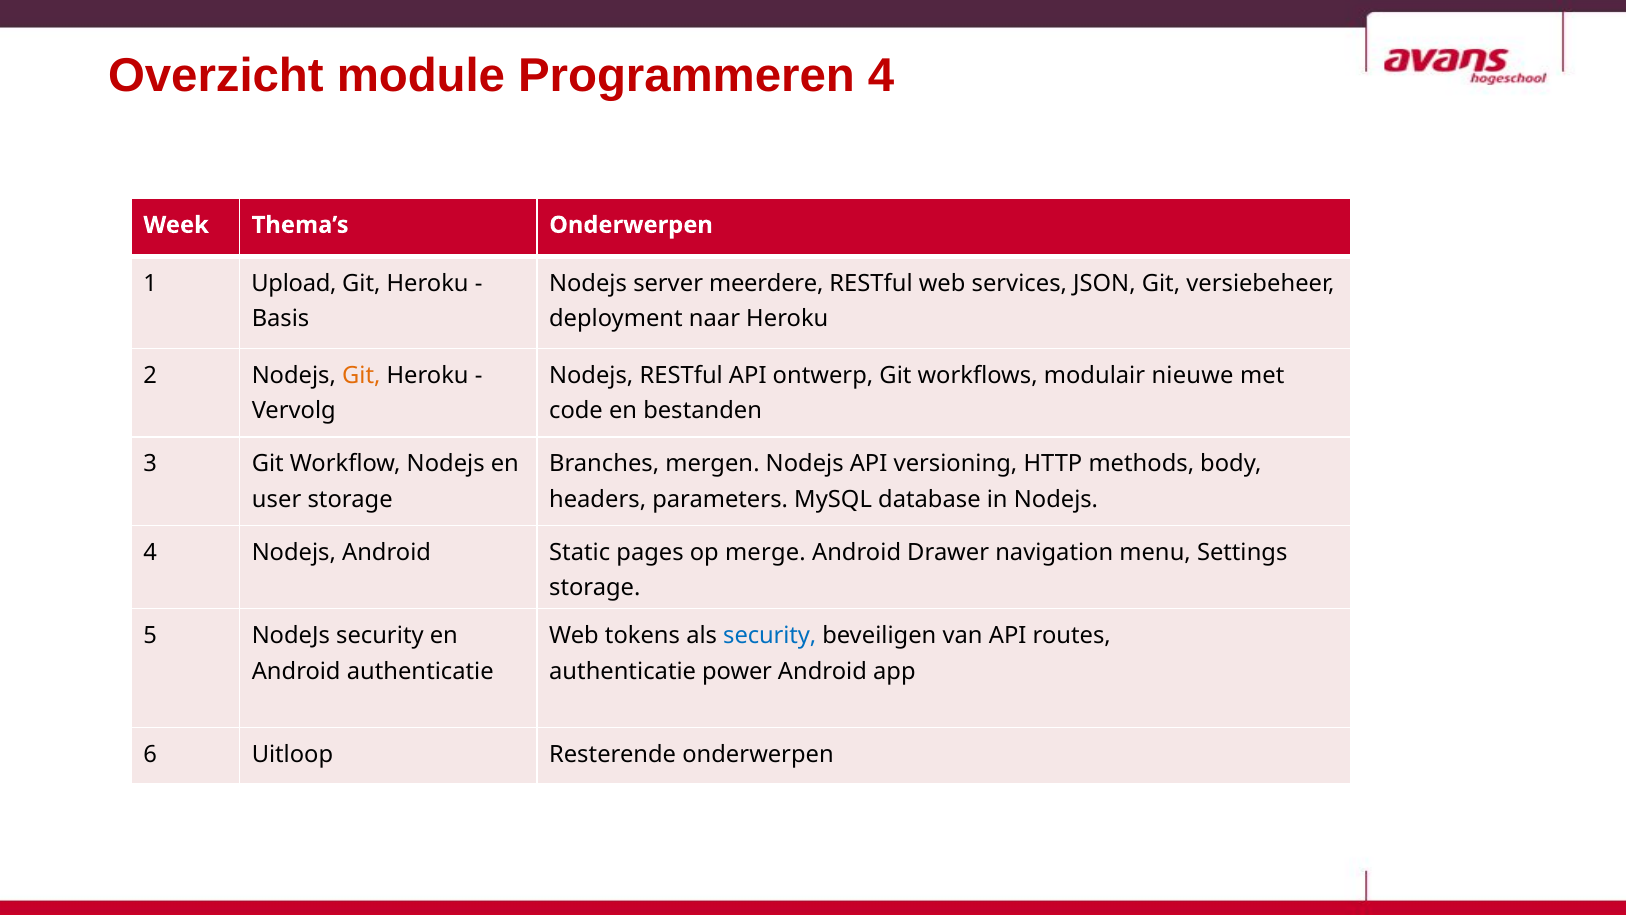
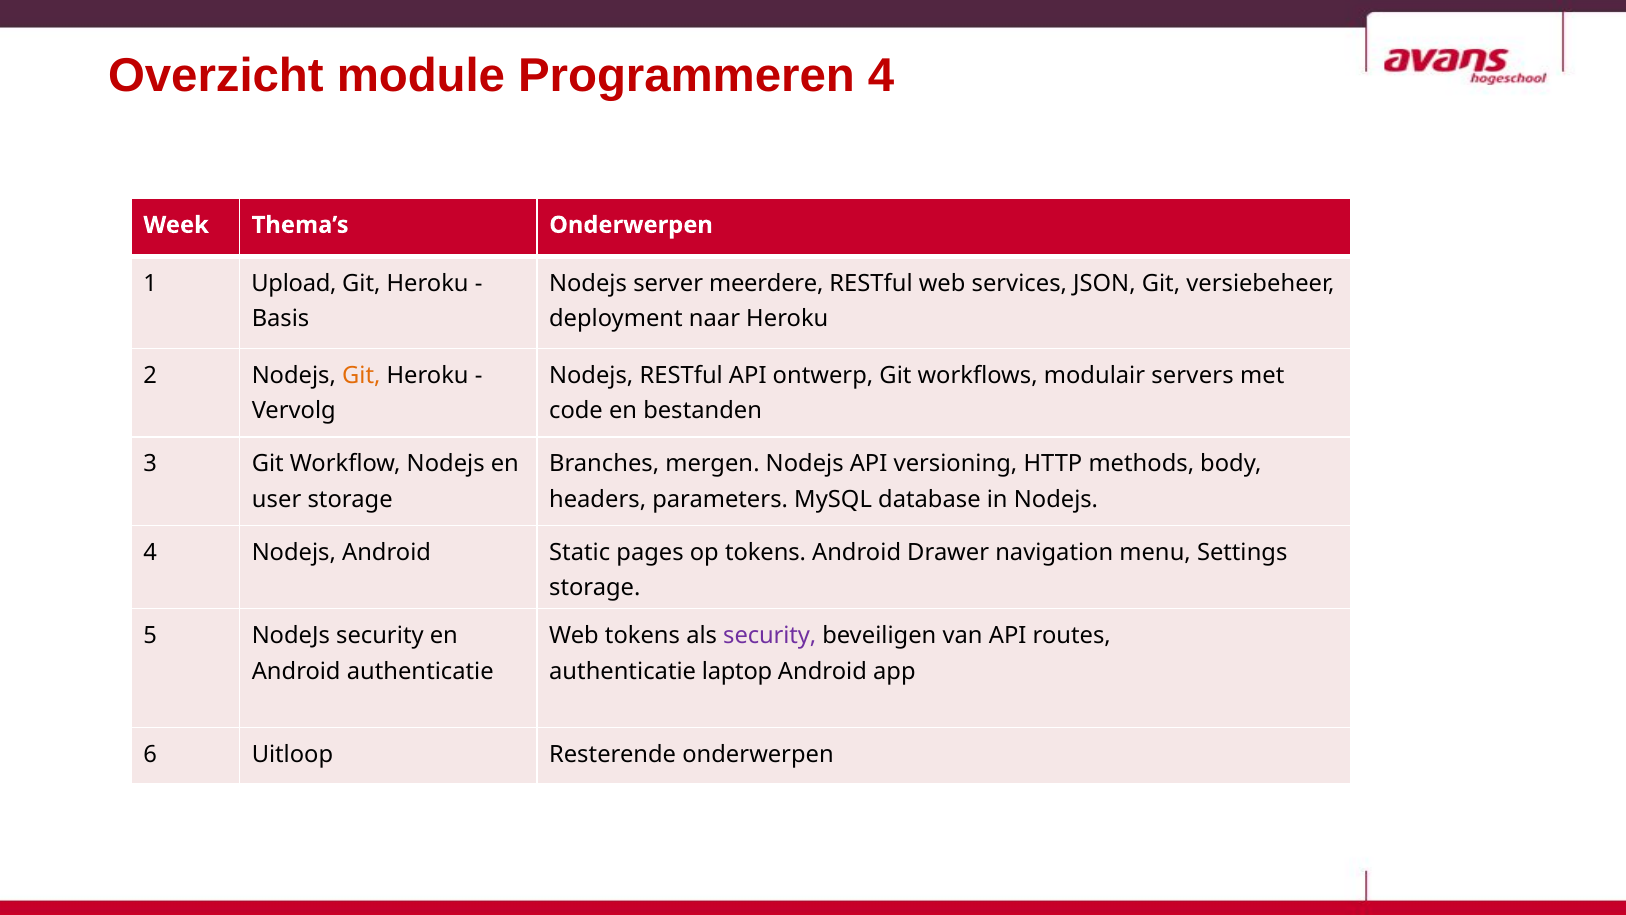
nieuwe: nieuwe -> servers
op merge: merge -> tokens
security at (770, 635) colour: blue -> purple
power: power -> laptop
